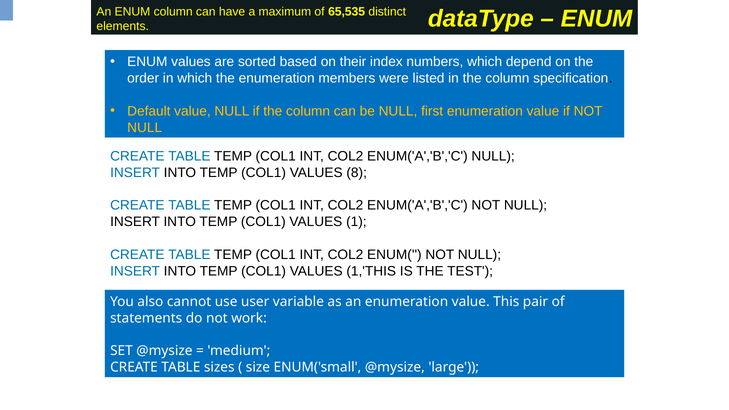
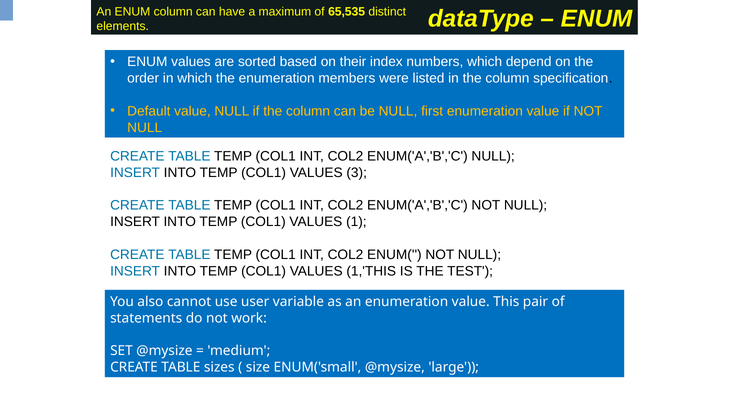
8: 8 -> 3
